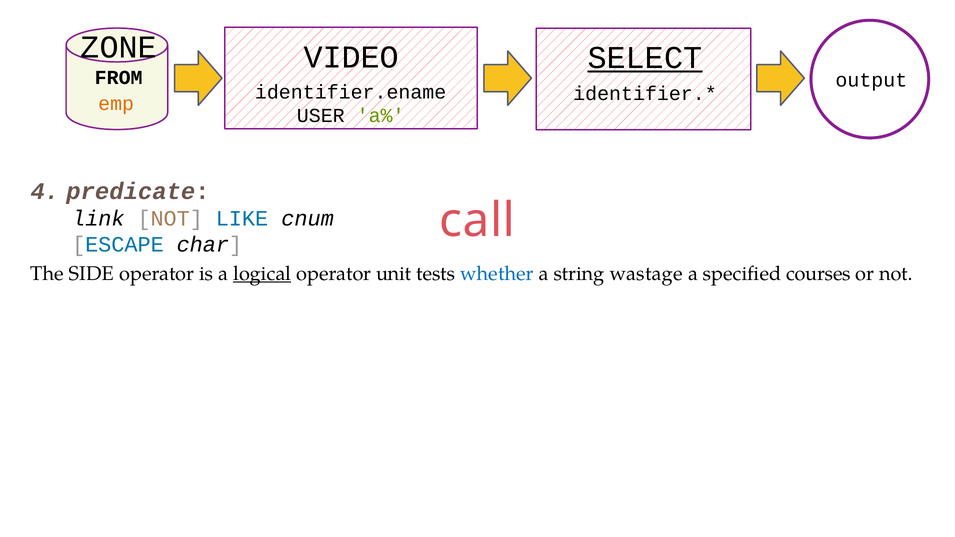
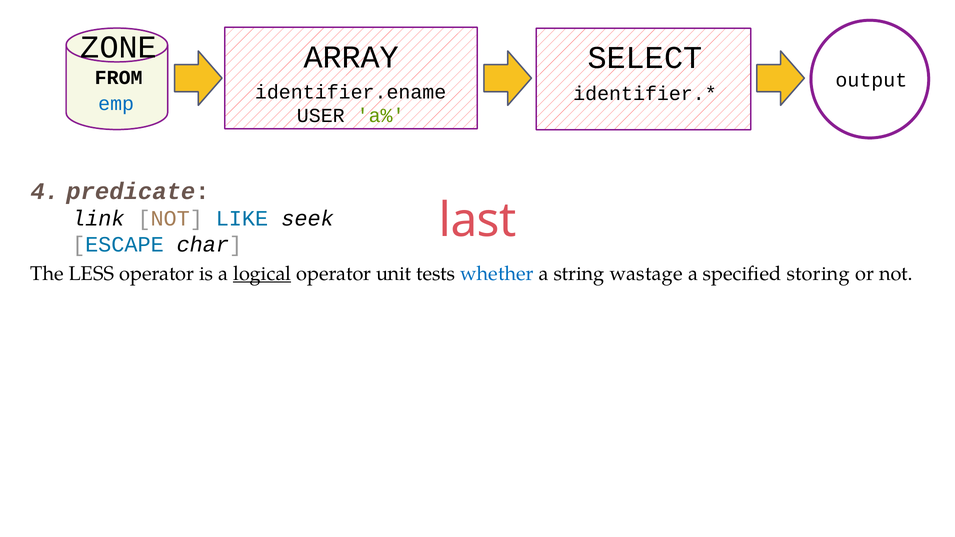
VIDEO: VIDEO -> ARRAY
SELECT underline: present -> none
emp colour: orange -> blue
call: call -> last
cnum: cnum -> seek
SIDE: SIDE -> LESS
courses: courses -> storing
